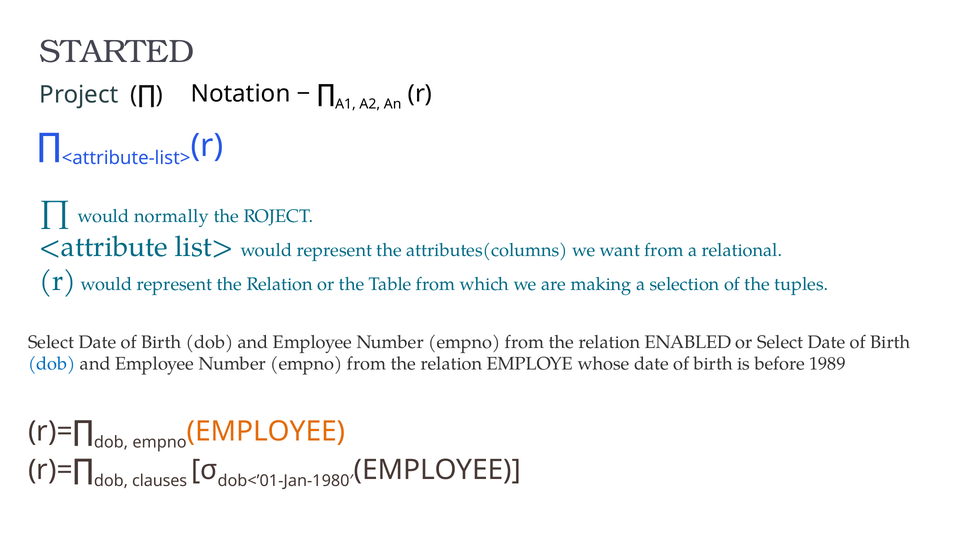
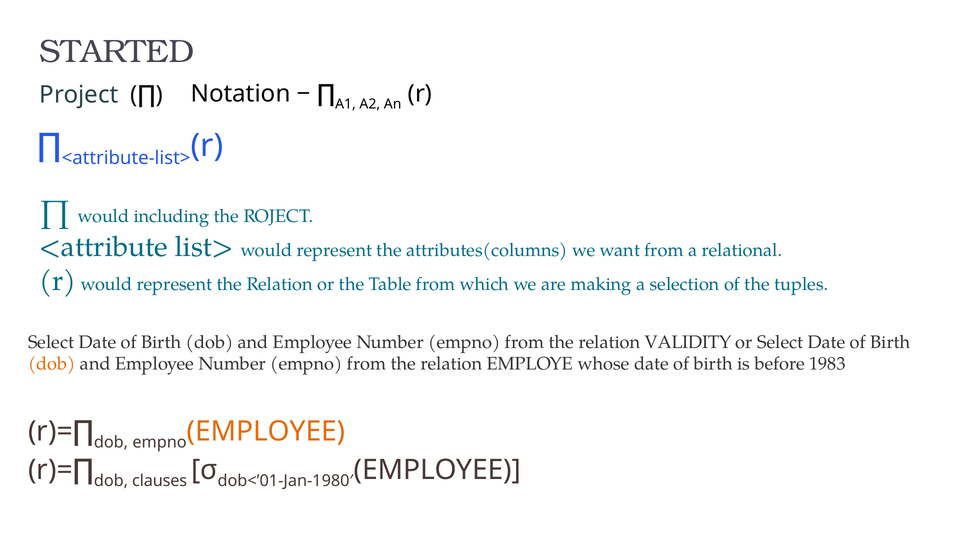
normally: normally -> including
ENABLED: ENABLED -> VALIDITY
dob at (52, 364) colour: blue -> orange
1989: 1989 -> 1983
